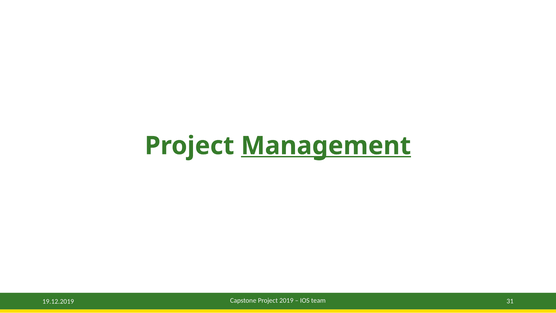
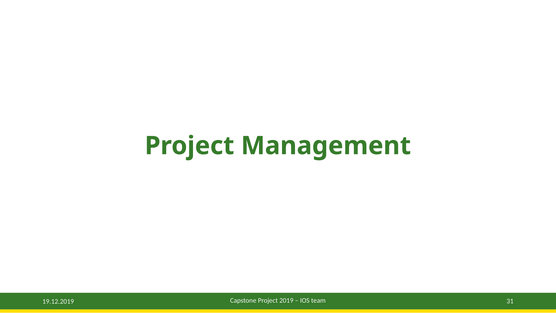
Management underline: present -> none
